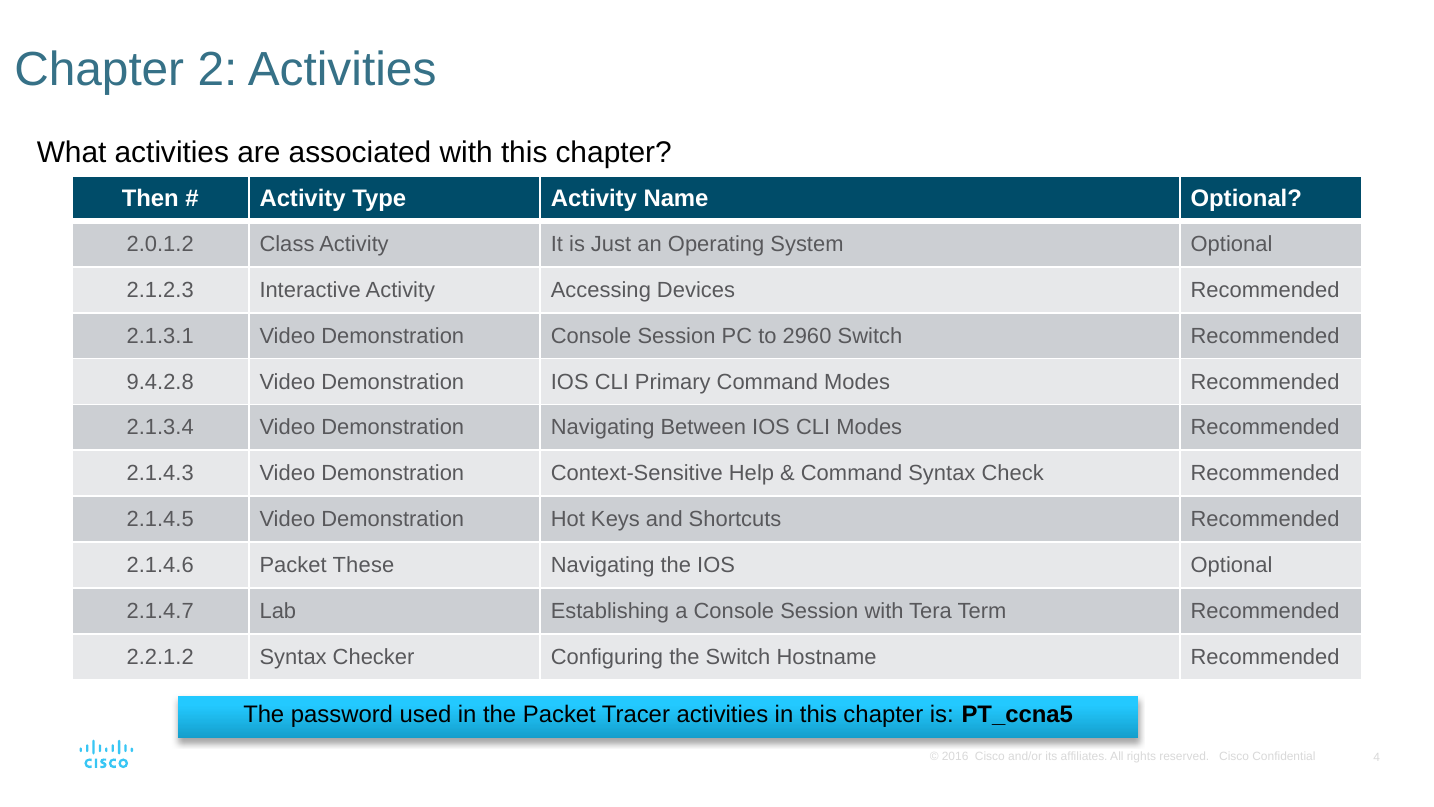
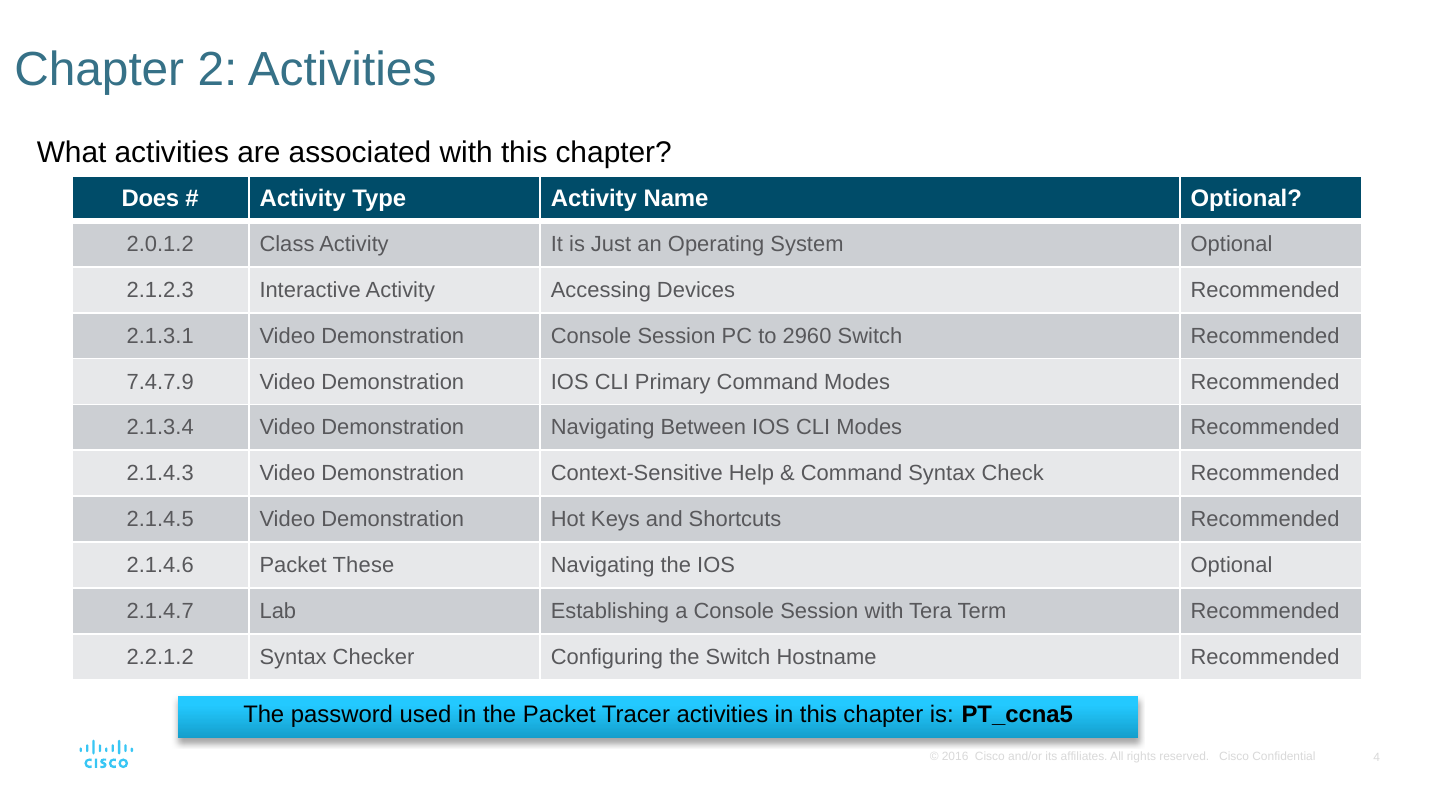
Then: Then -> Does
9.4.2.8: 9.4.2.8 -> 7.4.7.9
